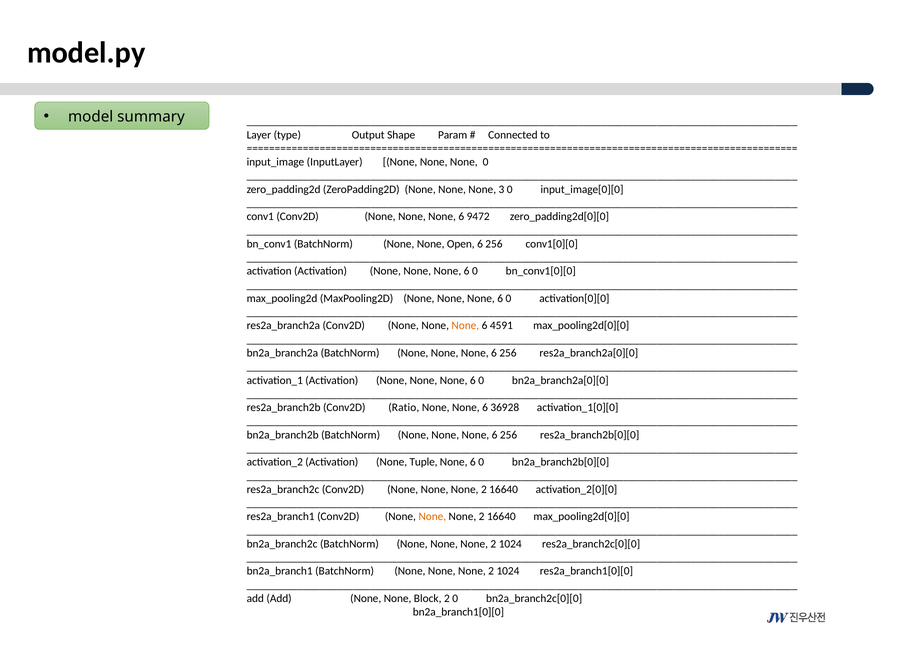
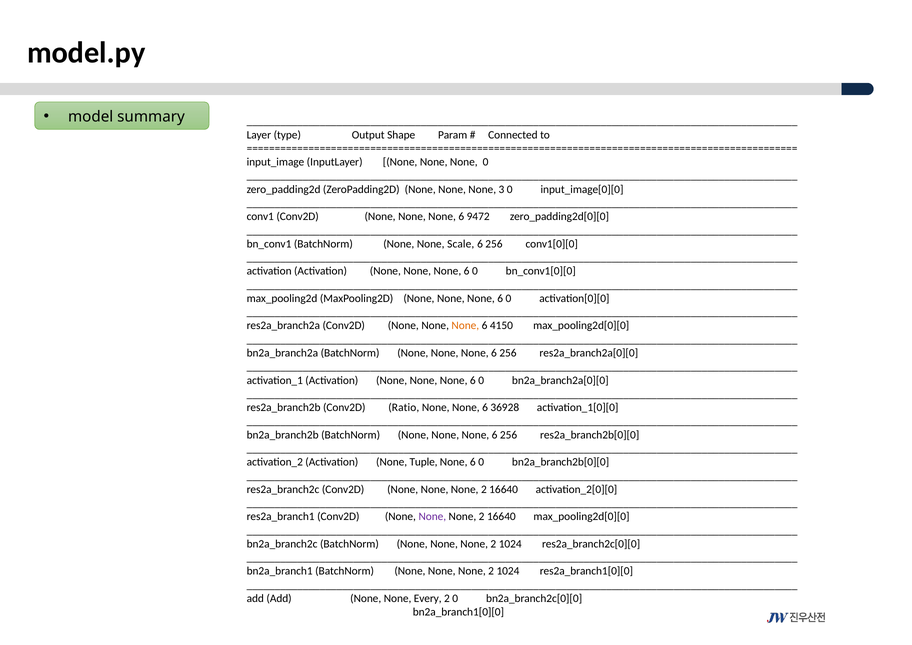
Open: Open -> Scale
4591: 4591 -> 4150
None at (432, 517) colour: orange -> purple
Block: Block -> Every
